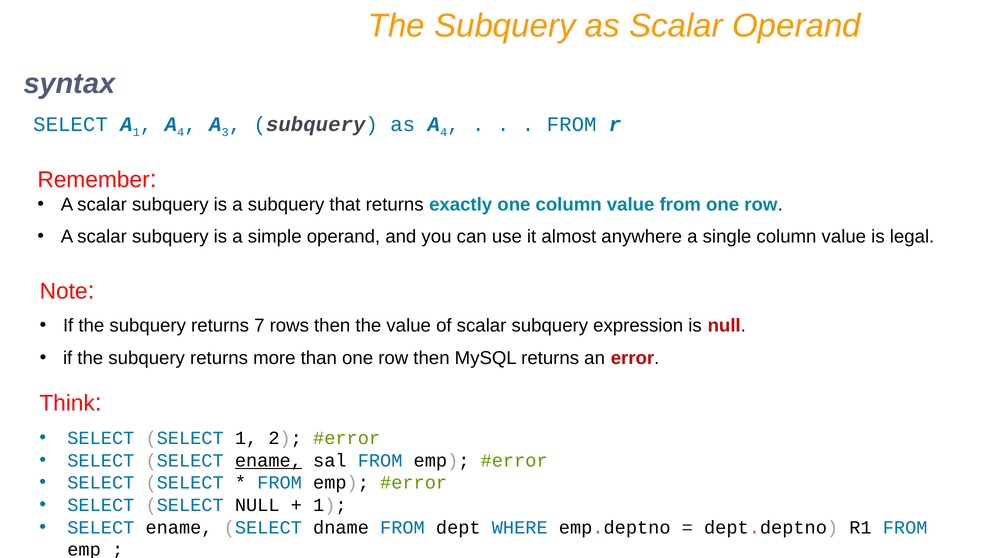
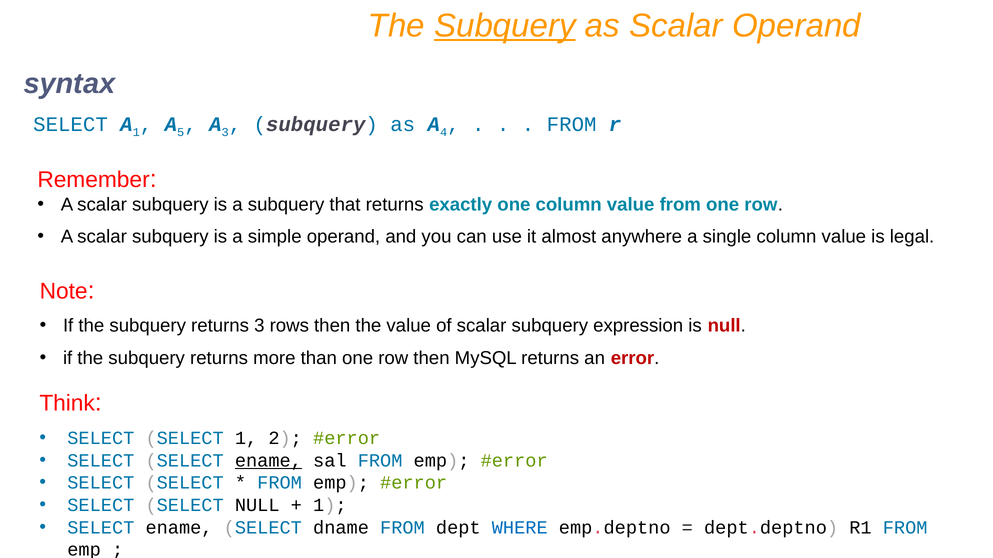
Subquery at (505, 26) underline: none -> present
4 at (181, 133): 4 -> 5
returns 7: 7 -> 3
